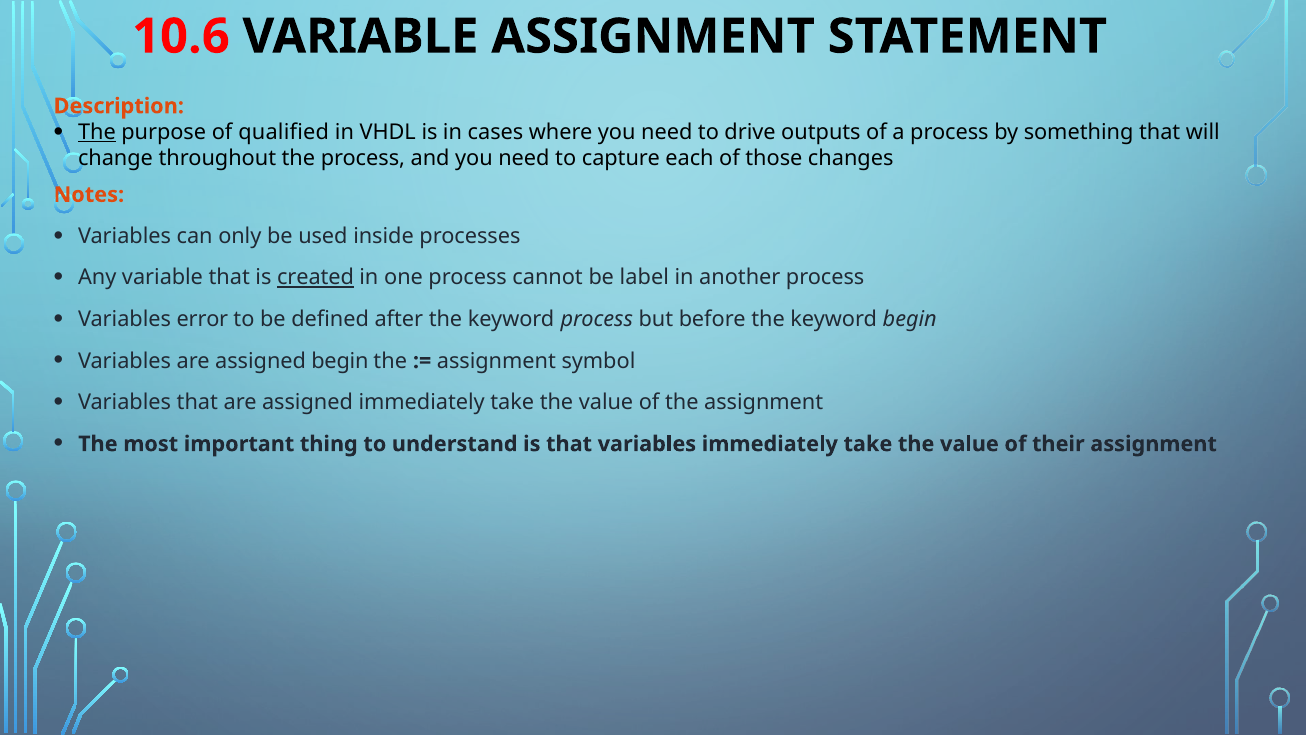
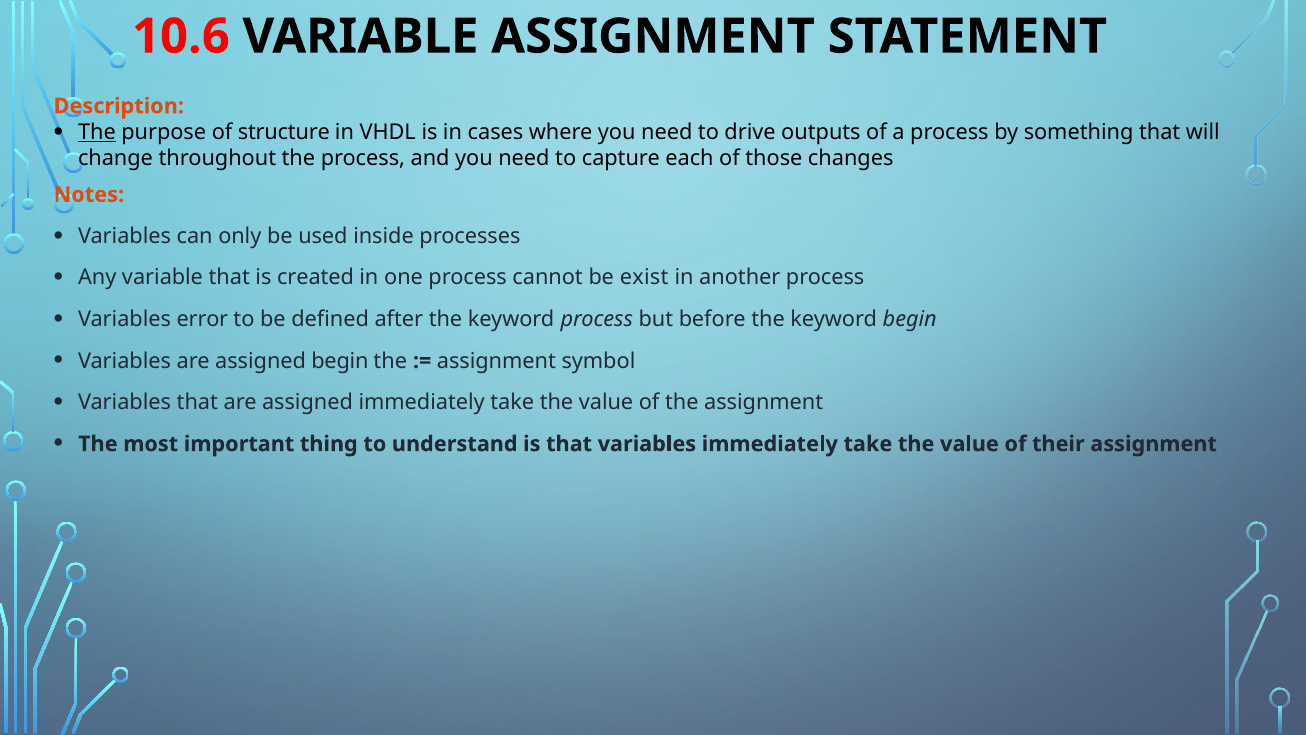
qualified: qualified -> structure
created underline: present -> none
label: label -> exist
